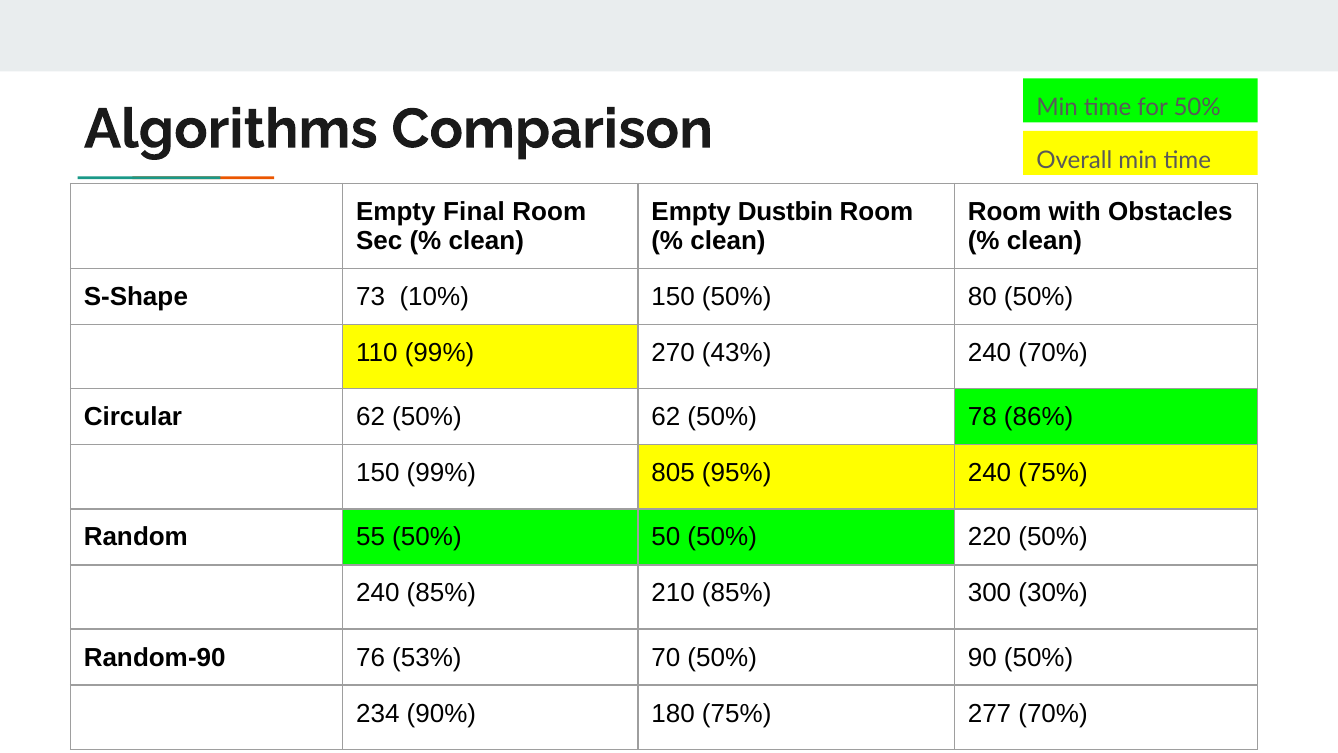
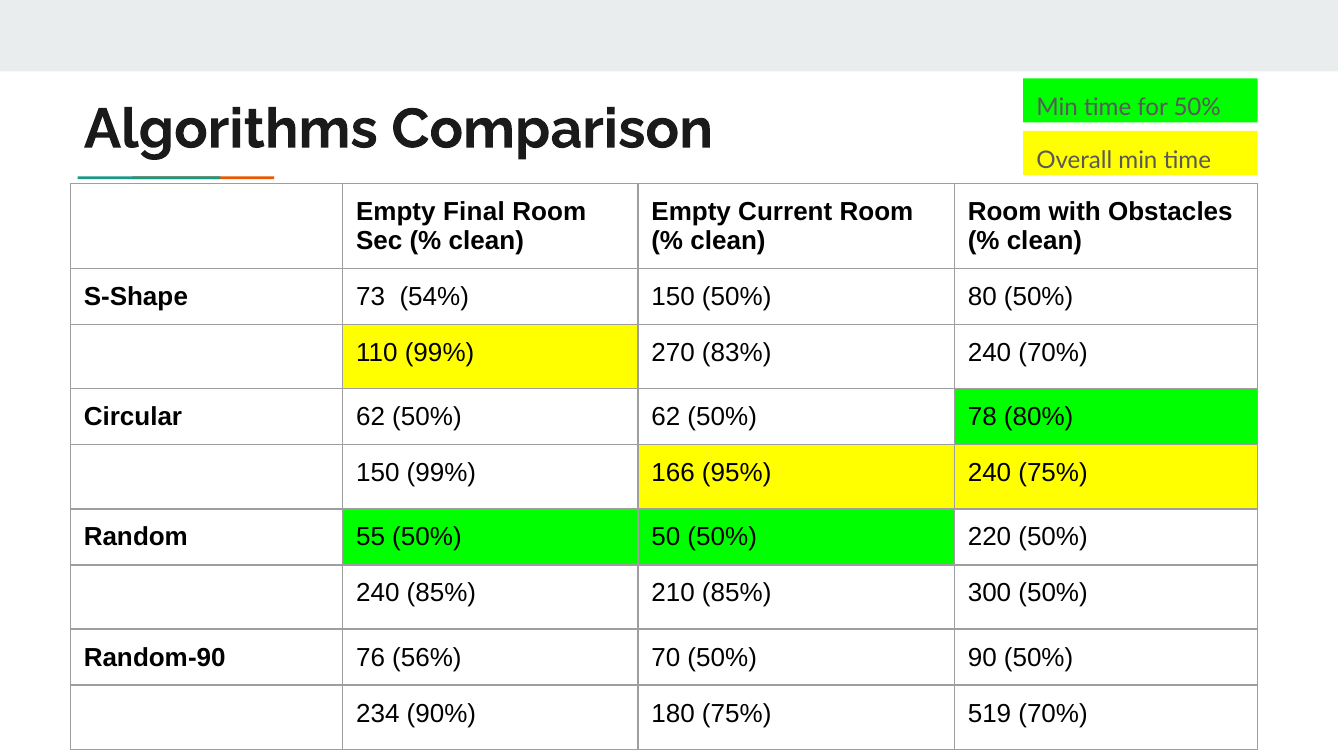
Dustbin: Dustbin -> Current
10%: 10% -> 54%
43%: 43% -> 83%
86%: 86% -> 80%
805: 805 -> 166
300 30%: 30% -> 50%
53%: 53% -> 56%
277: 277 -> 519
